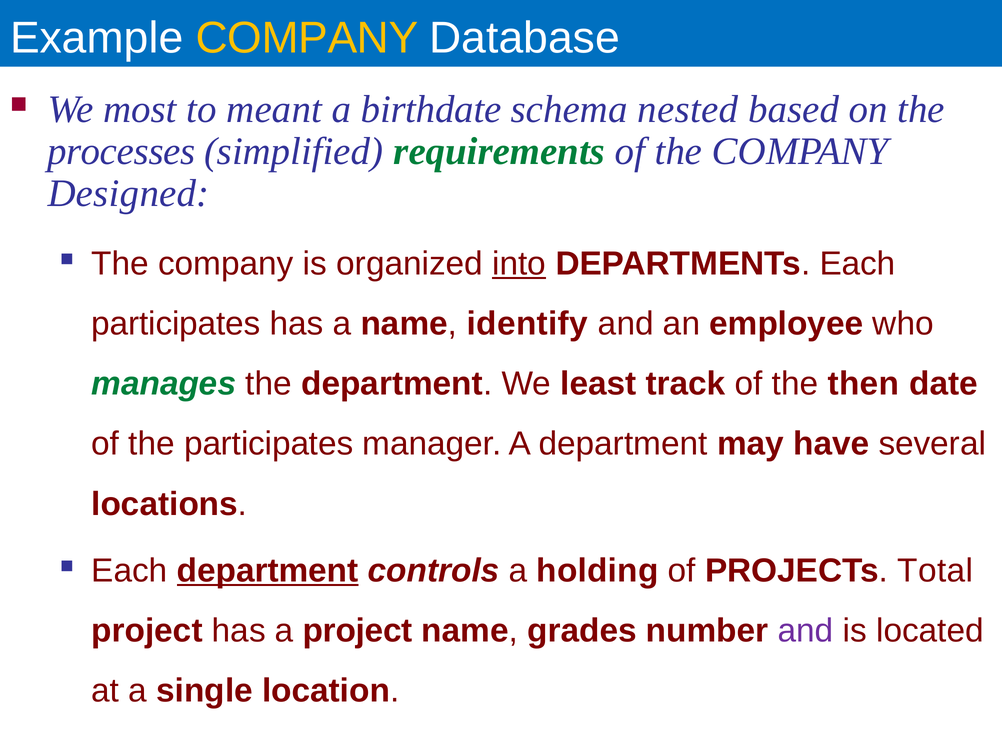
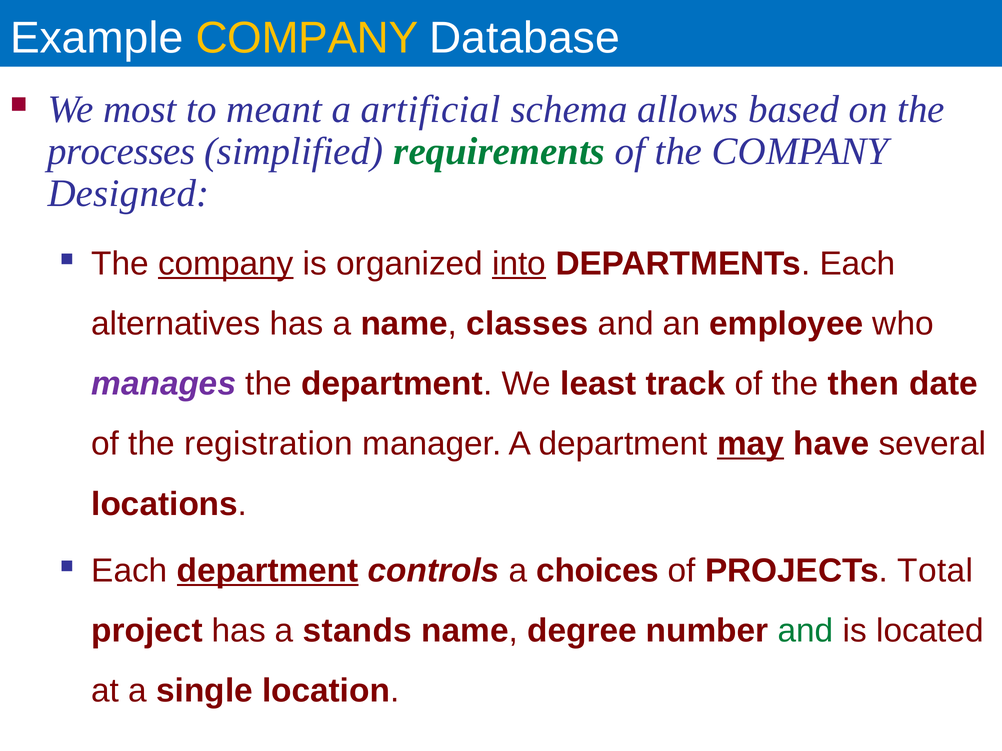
birthdate: birthdate -> artificial
nested: nested -> allows
company at (226, 264) underline: none -> present
participates at (176, 324): participates -> alternatives
identify: identify -> classes
manages colour: green -> purple
the participates: participates -> registration
may underline: none -> present
holding: holding -> choices
a project: project -> stands
grades: grades -> degree
and at (806, 631) colour: purple -> green
